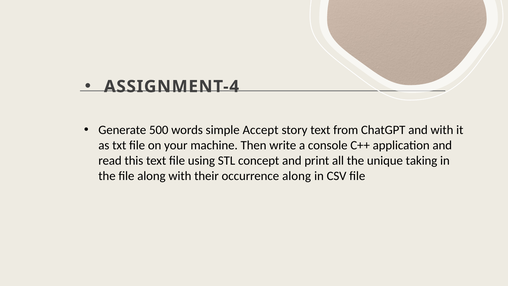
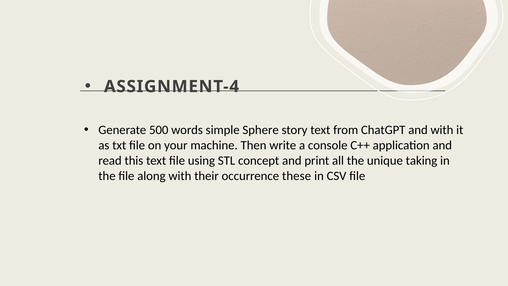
Accept: Accept -> Sphere
occurrence along: along -> these
